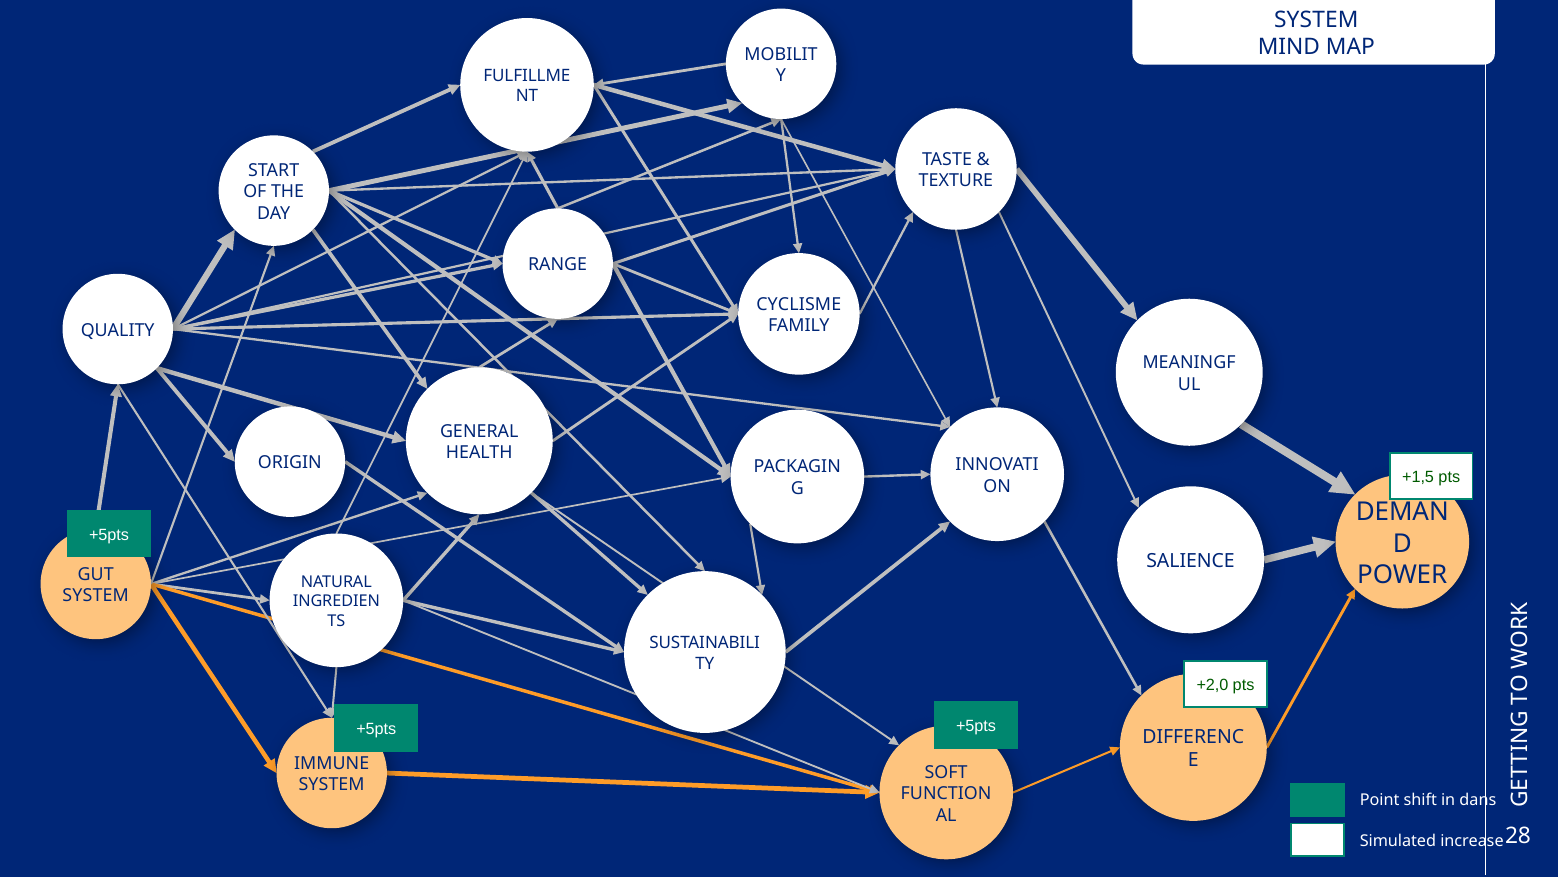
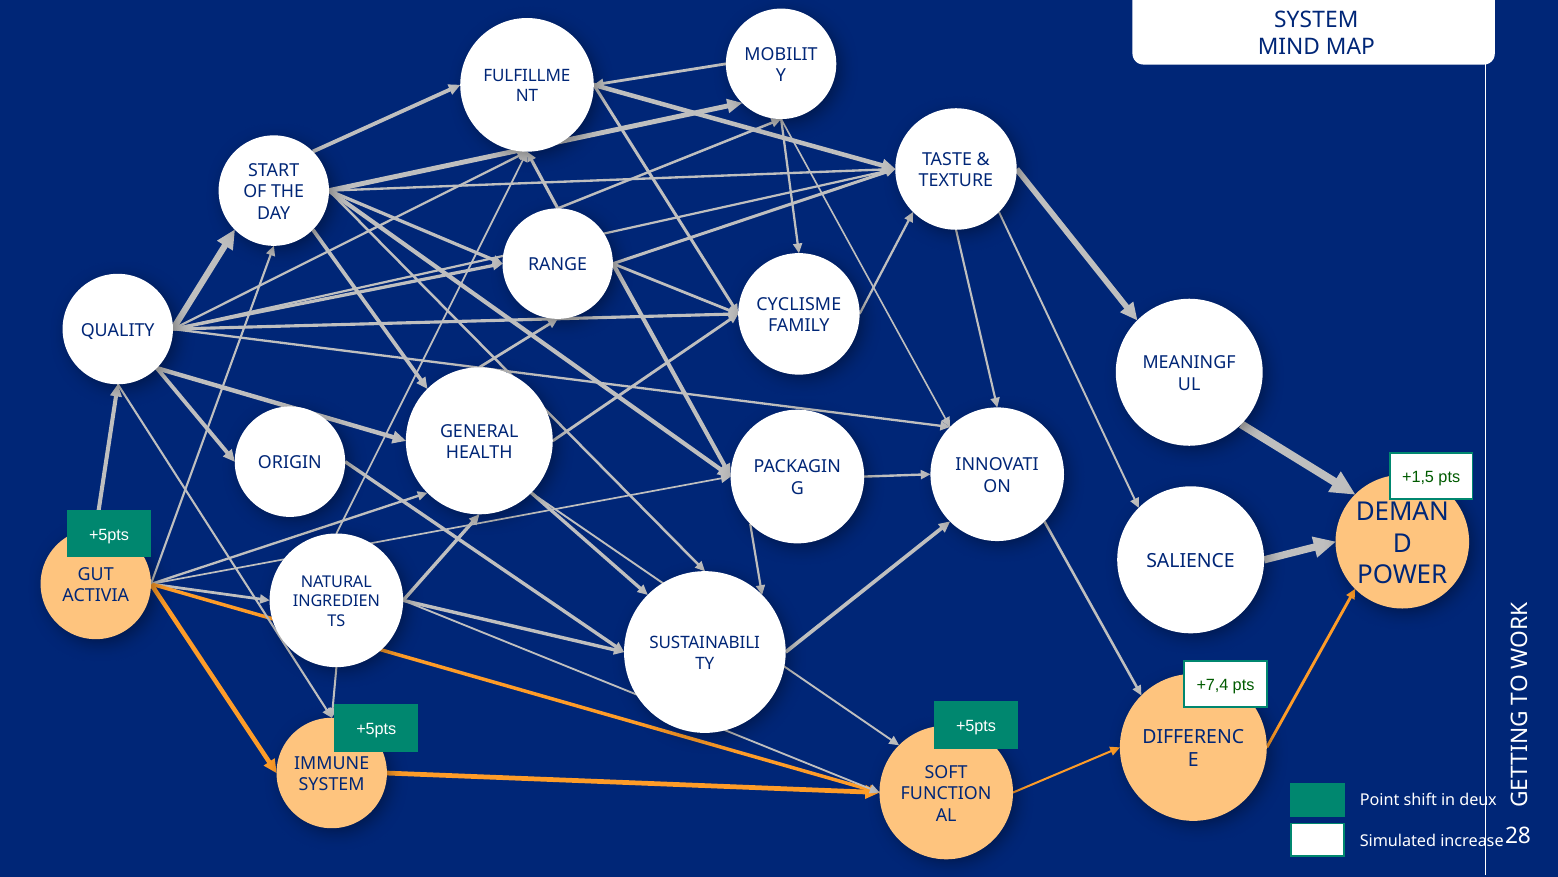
SYSTEM at (96, 595): SYSTEM -> ACTIVIA
+2,0: +2,0 -> +7,4
dans: dans -> deux
